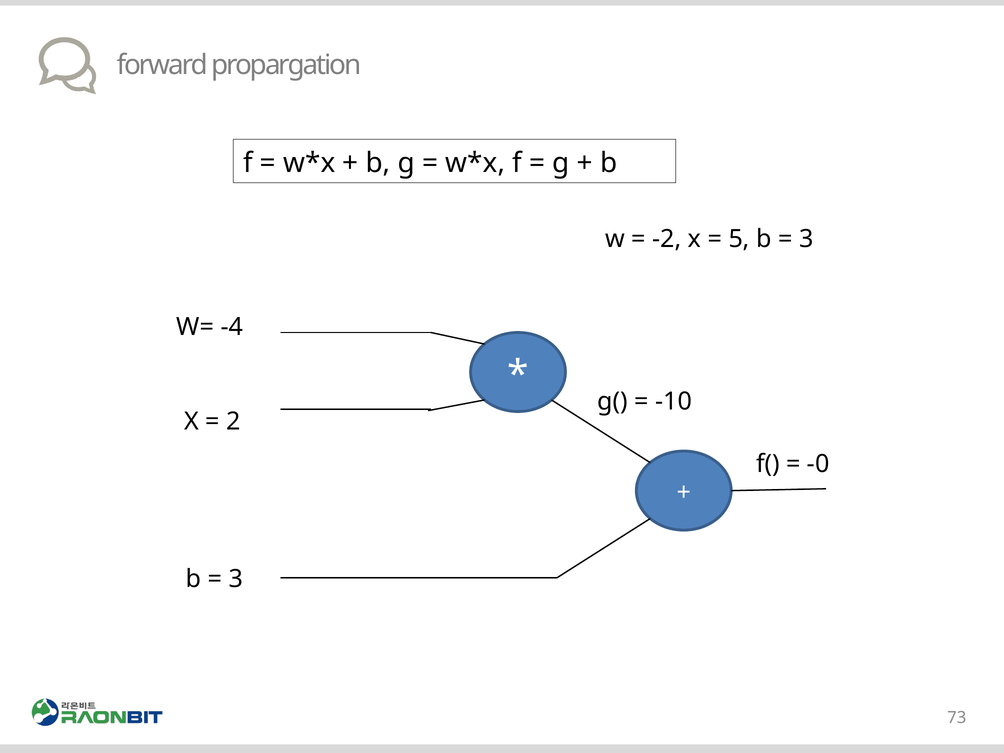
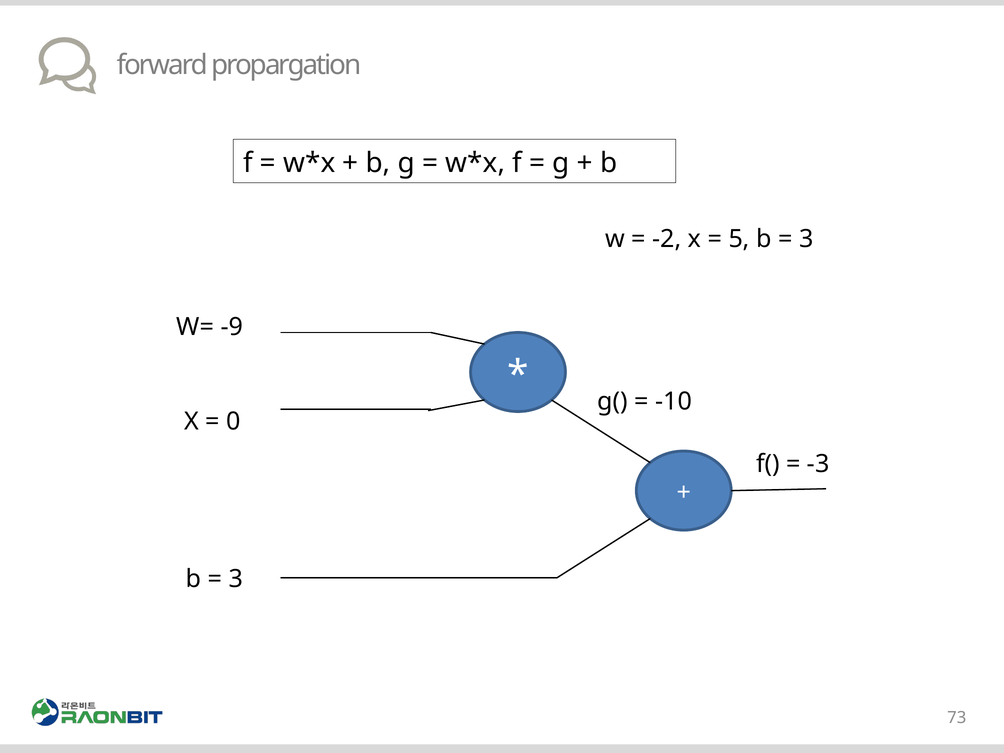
-4: -4 -> -9
2: 2 -> 0
-0: -0 -> -3
